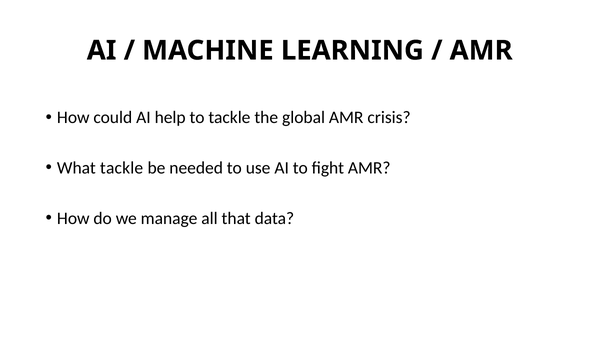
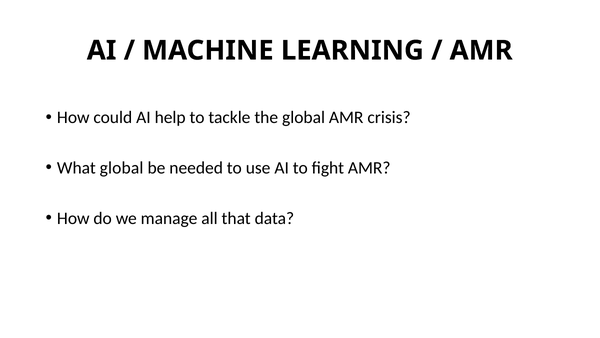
What tackle: tackle -> global
